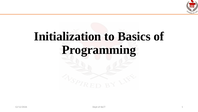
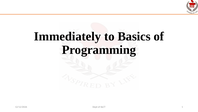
Initialization: Initialization -> Immediately
